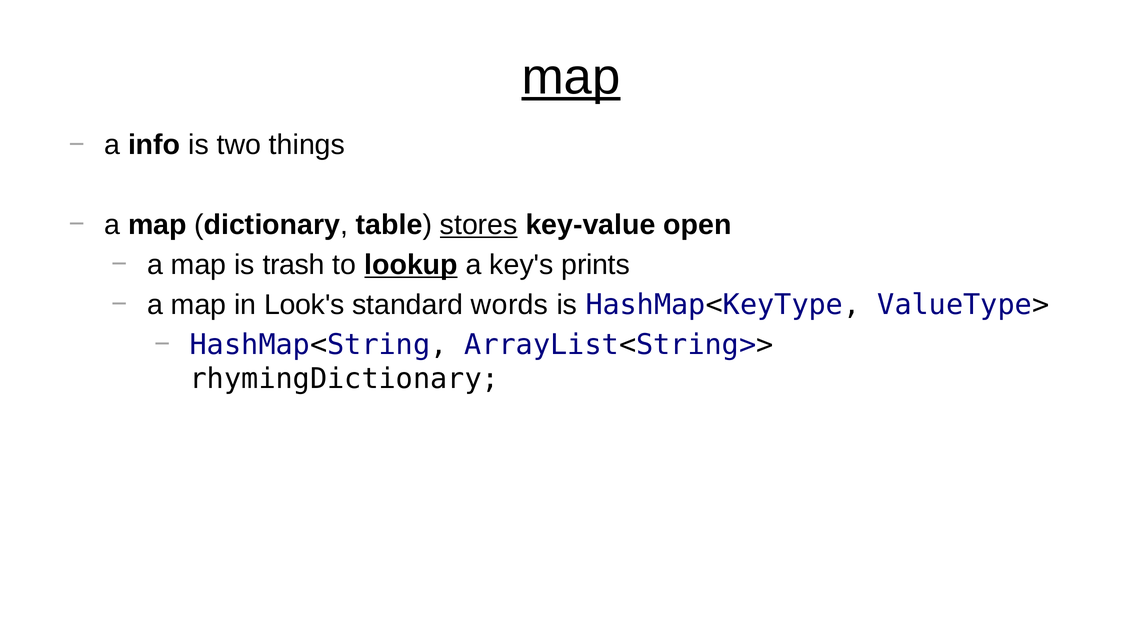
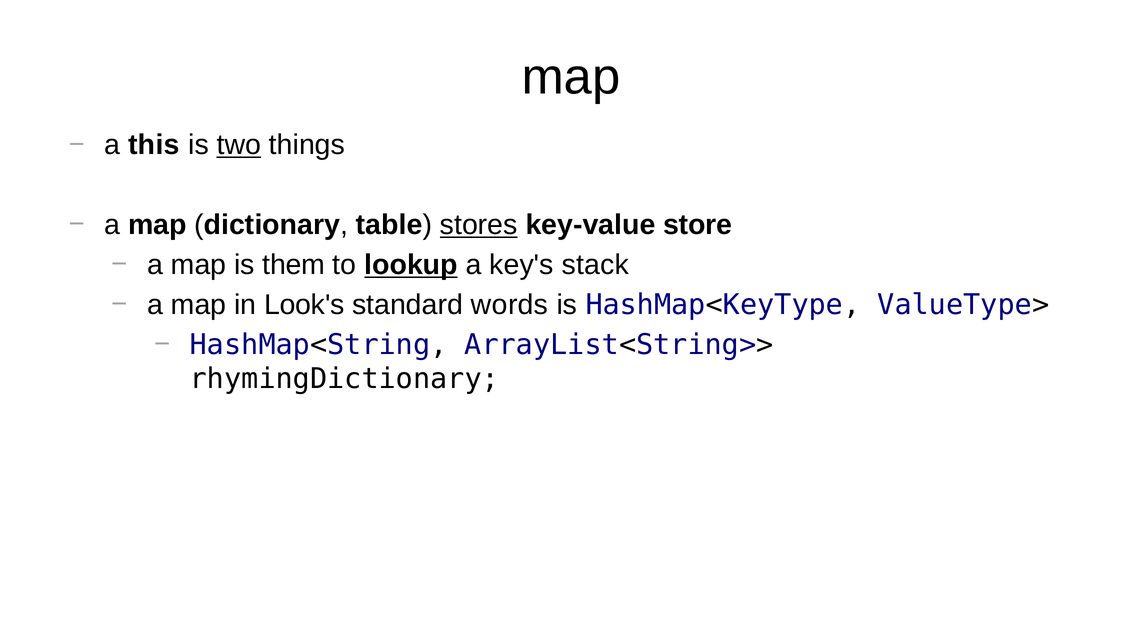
map at (571, 77) underline: present -> none
info: info -> this
two underline: none -> present
open: open -> store
trash: trash -> them
prints: prints -> stack
